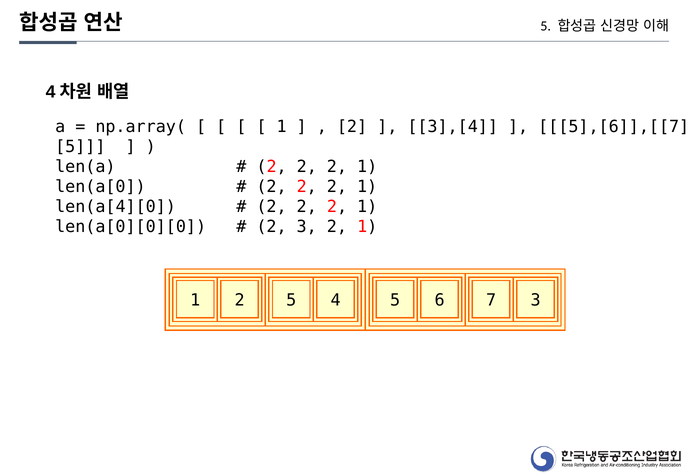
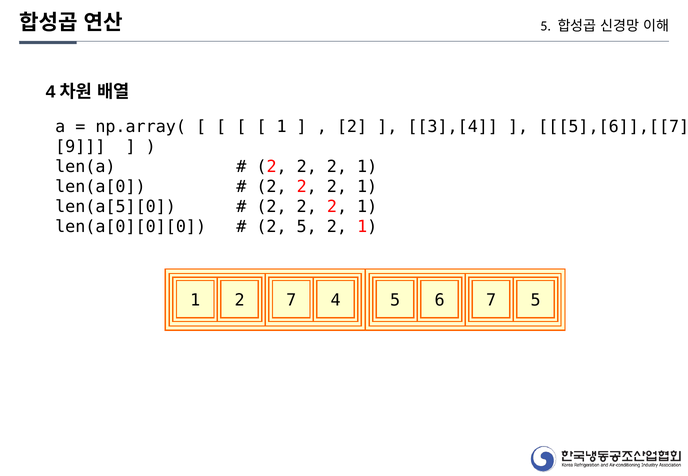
5 at (80, 147): 5 -> 9
len(a[4][0: len(a[4][0 -> len(a[5][0
2 3: 3 -> 5
2 5: 5 -> 7
7 3: 3 -> 5
